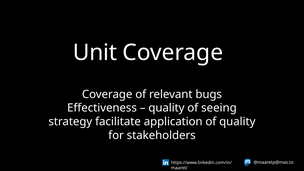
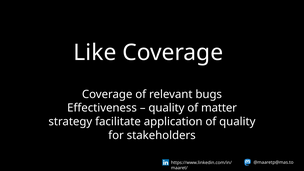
Unit: Unit -> Like
seeing: seeing -> matter
